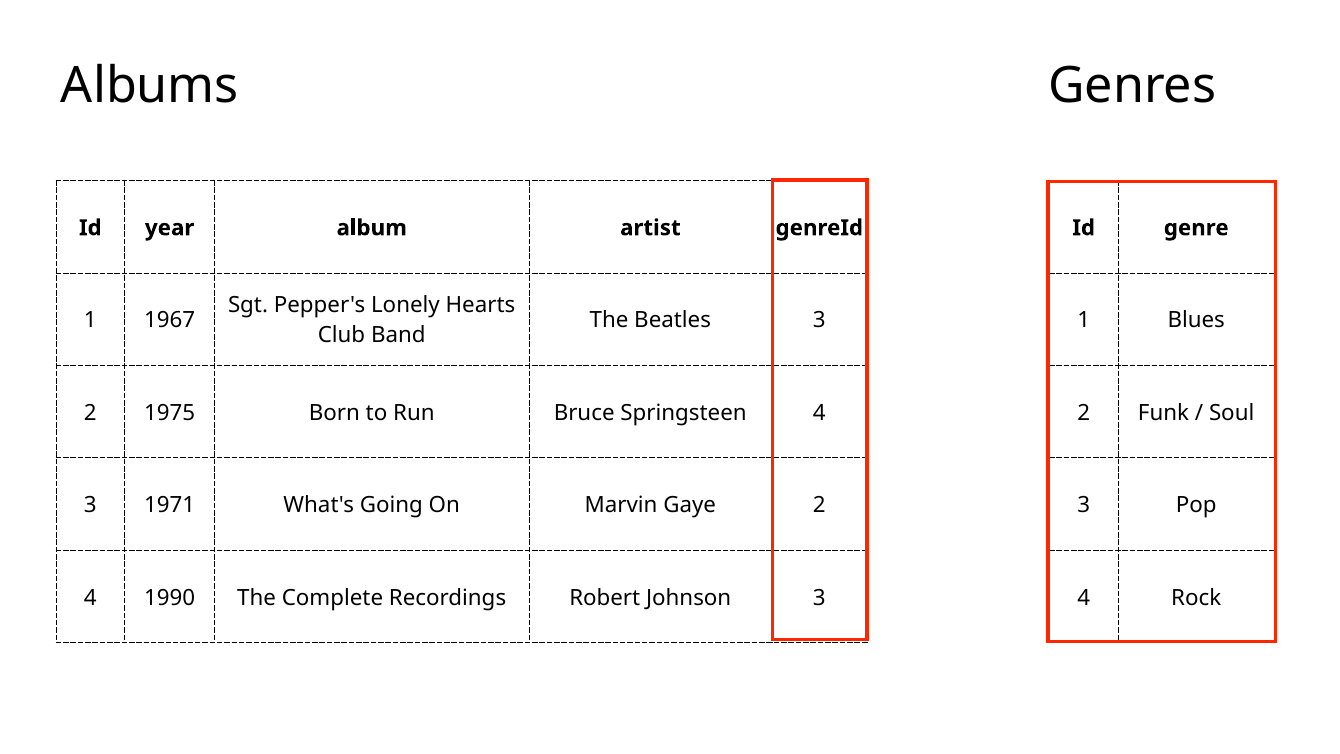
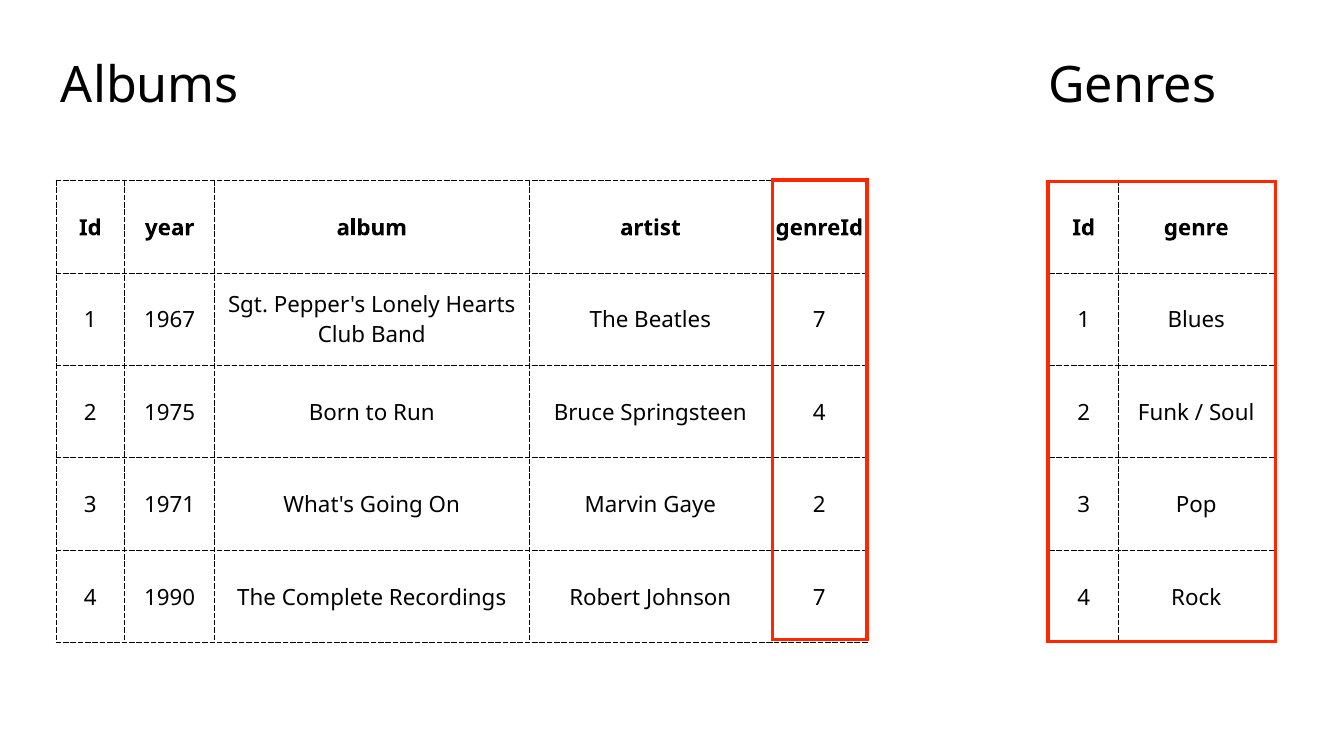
Beatles 3: 3 -> 7
Johnson 3: 3 -> 7
